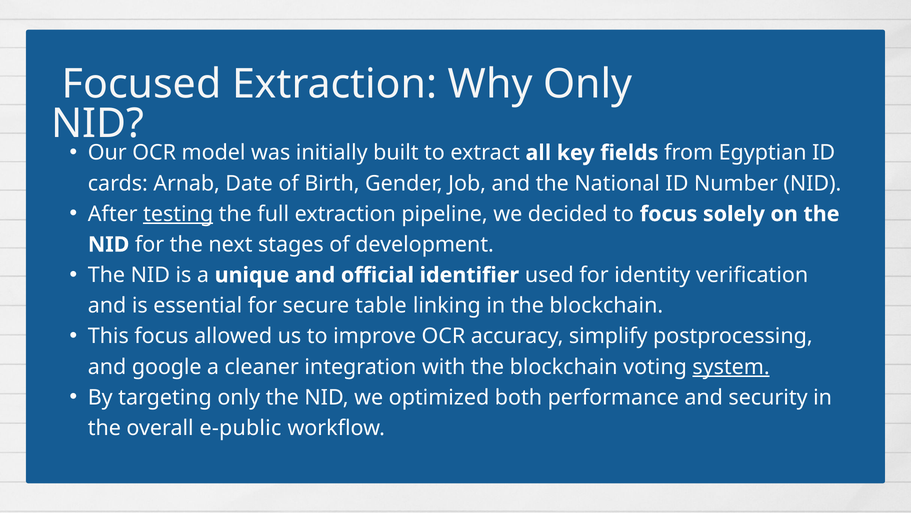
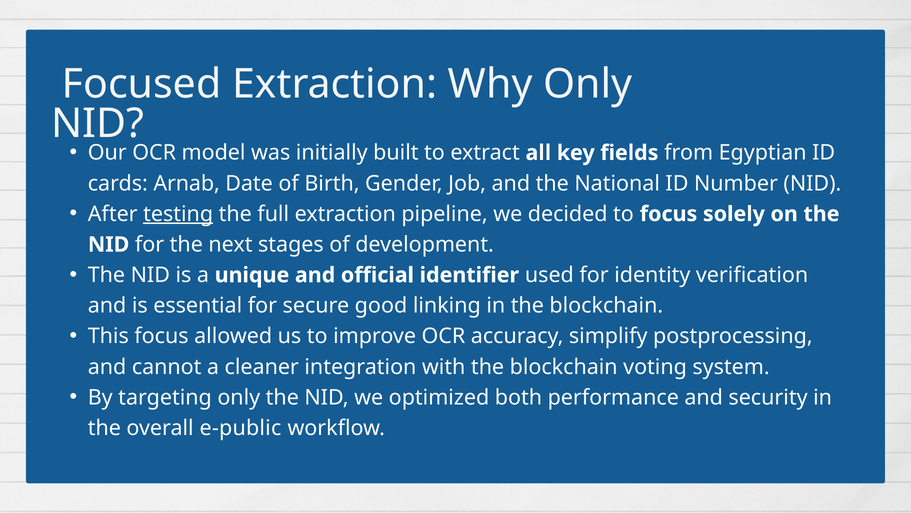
table: table -> good
google: google -> cannot
system underline: present -> none
